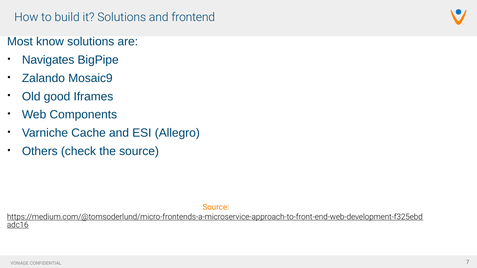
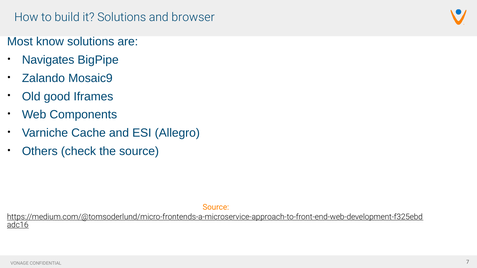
frontend: frontend -> browser
